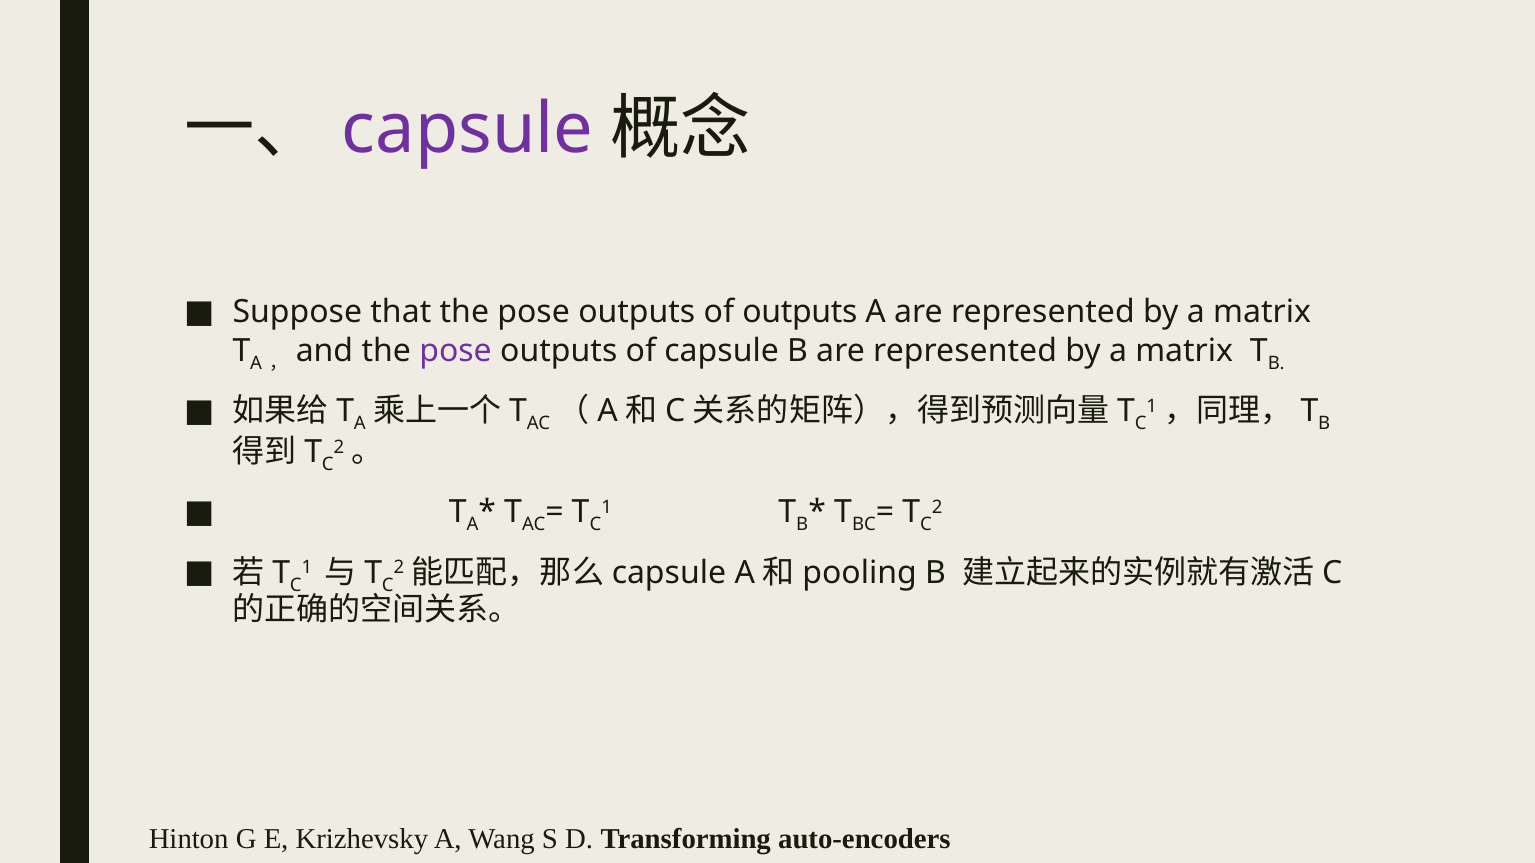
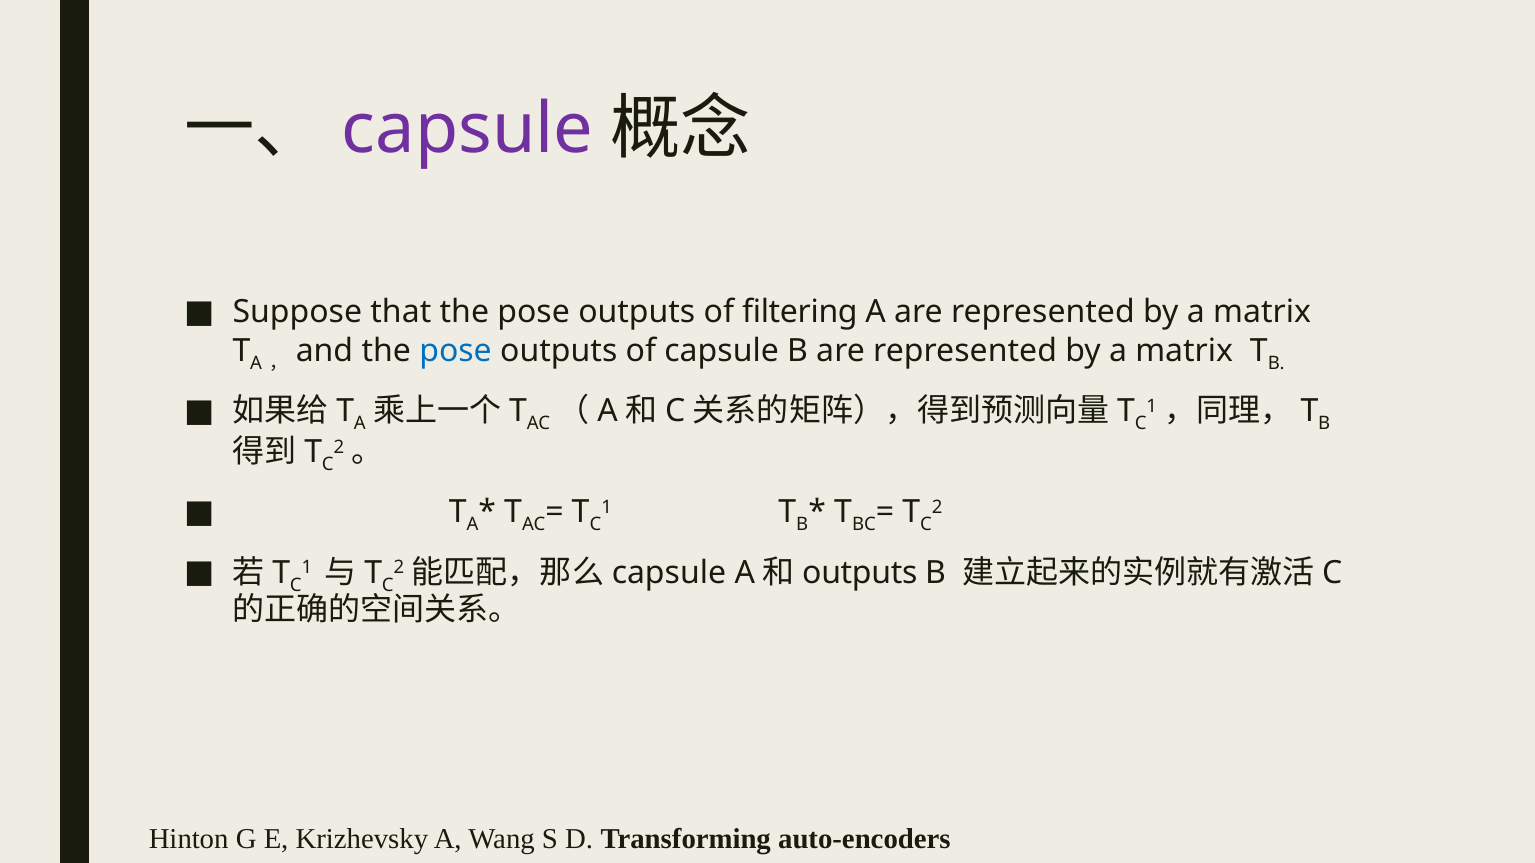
of outputs: outputs -> filtering
pose at (456, 351) colour: purple -> blue
pooling at (860, 573): pooling -> outputs
